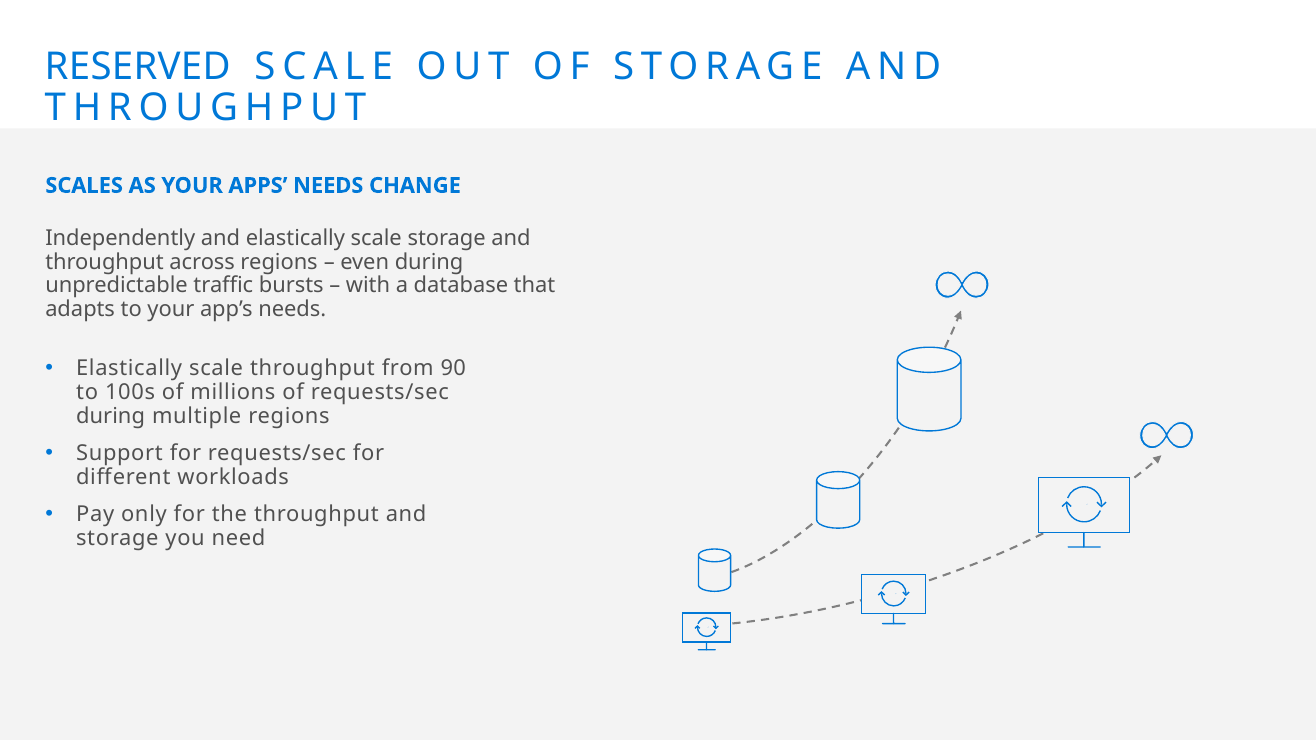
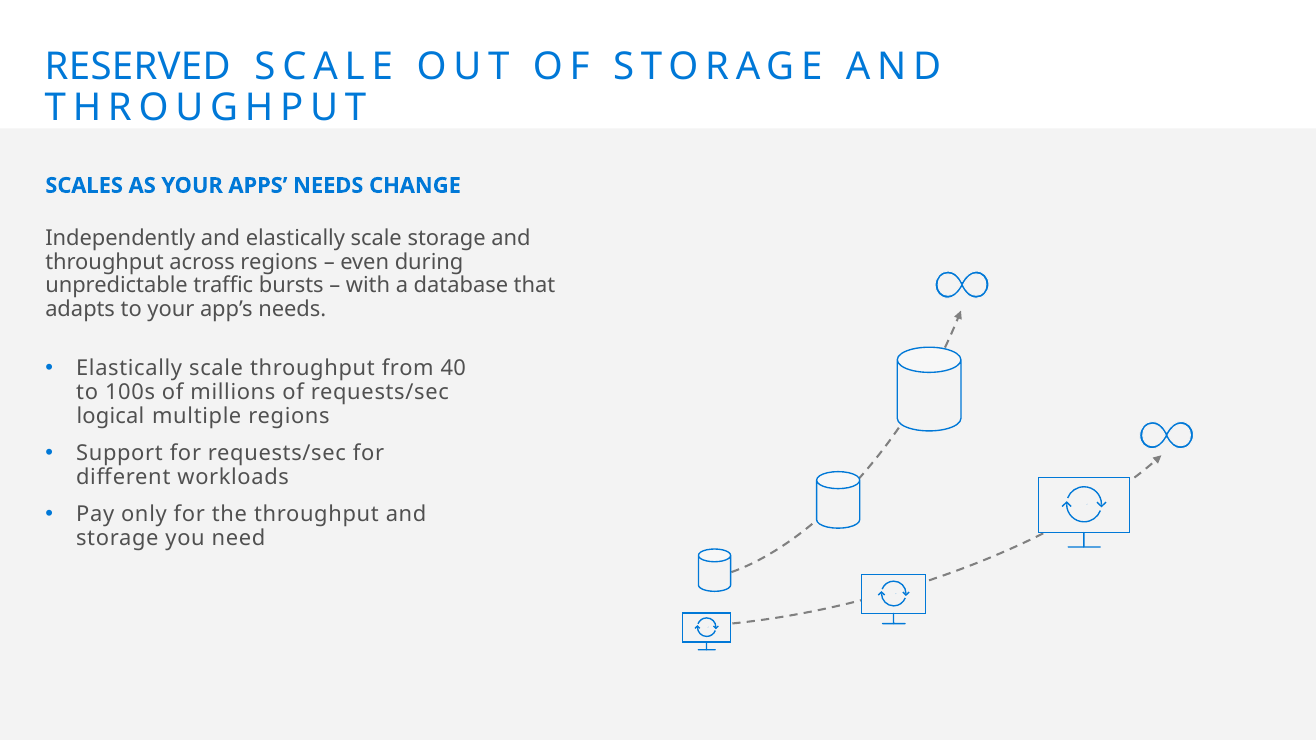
90: 90 -> 40
during at (111, 416): during -> logical
